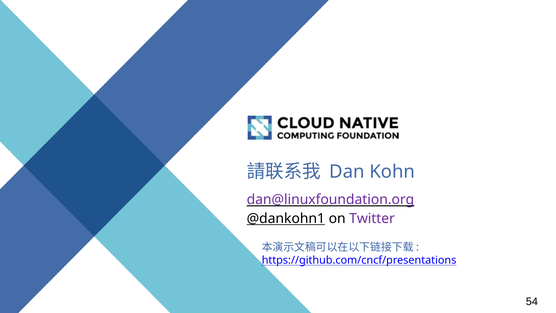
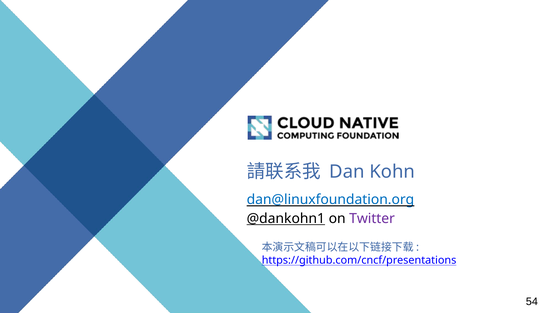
dan@linuxfoundation.org colour: purple -> blue
